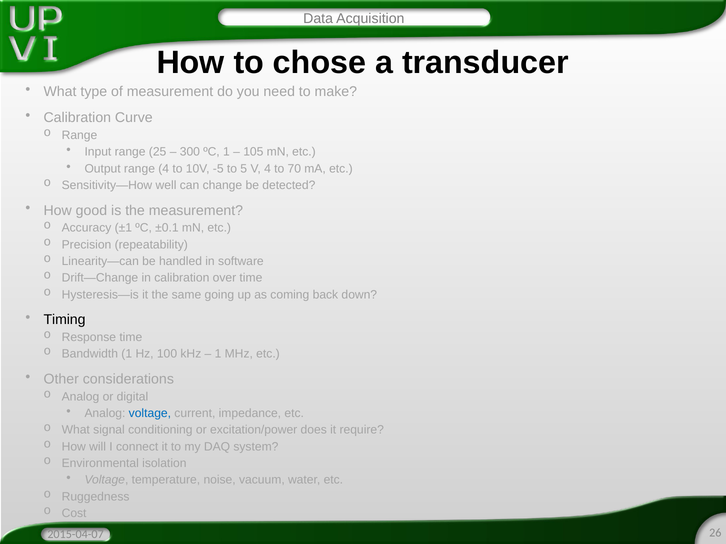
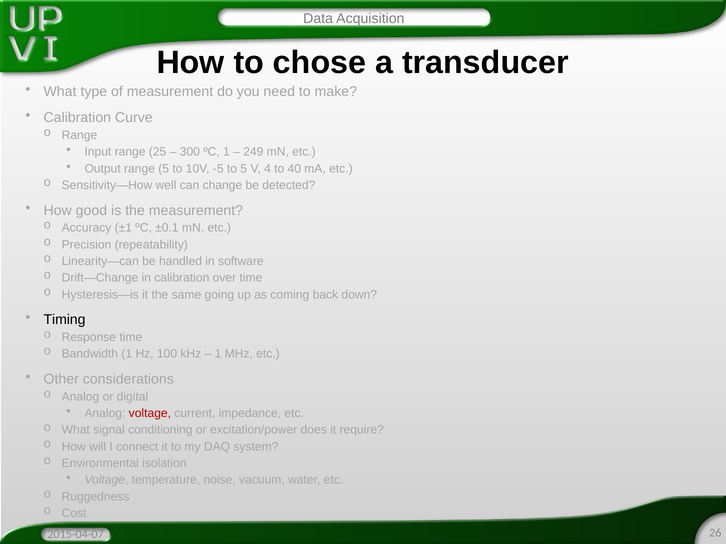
105: 105 -> 249
range 4: 4 -> 5
70: 70 -> 40
voltage at (150, 414) colour: blue -> red
